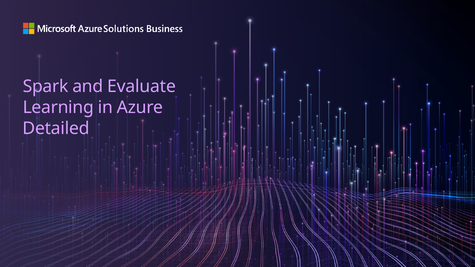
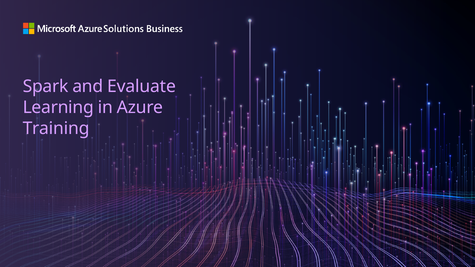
Detailed: Detailed -> Training
